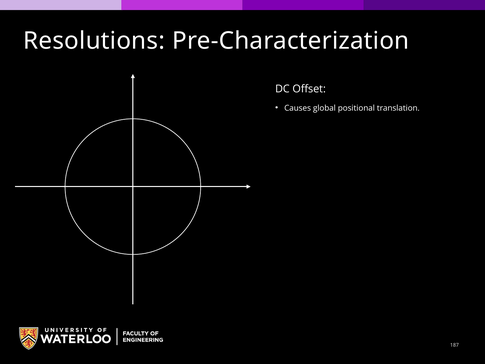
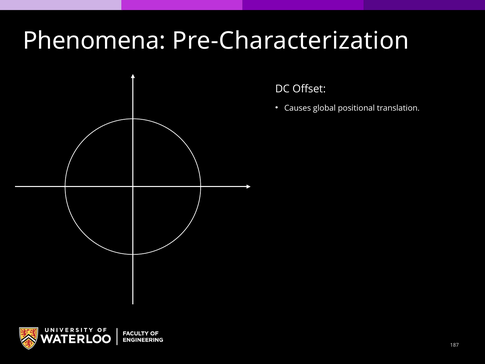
Resolutions: Resolutions -> Phenomena
